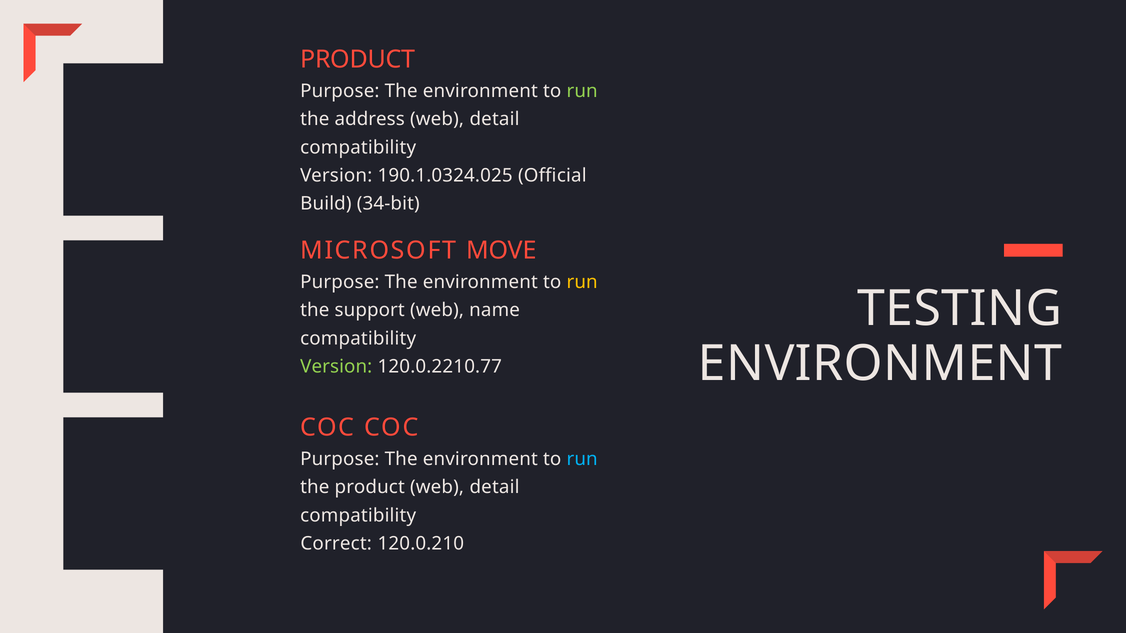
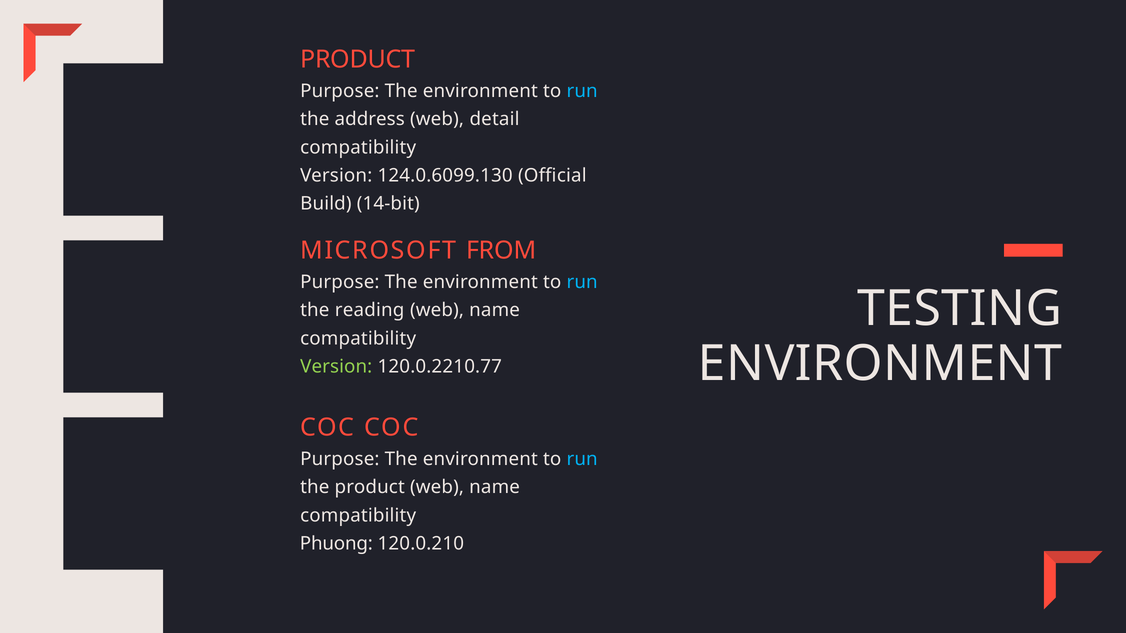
run at (582, 91) colour: light green -> light blue
190.1.0324.025: 190.1.0324.025 -> 124.0.6099.130
34-bit: 34-bit -> 14-bit
MOVE: MOVE -> FROM
run at (582, 282) colour: yellow -> light blue
support: support -> reading
product web detail: detail -> name
Correct: Correct -> Phuong
